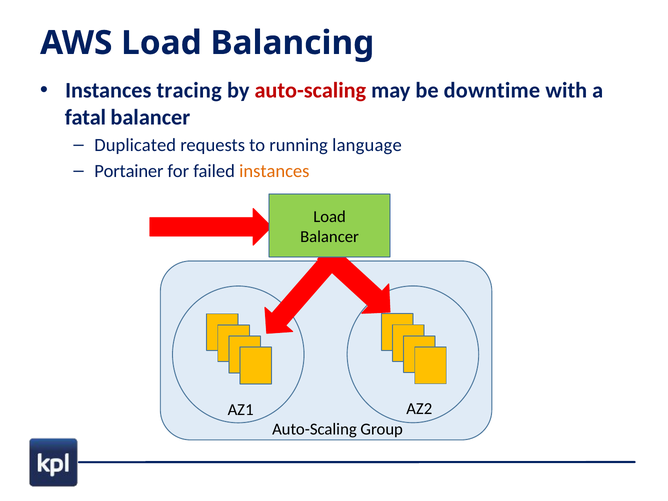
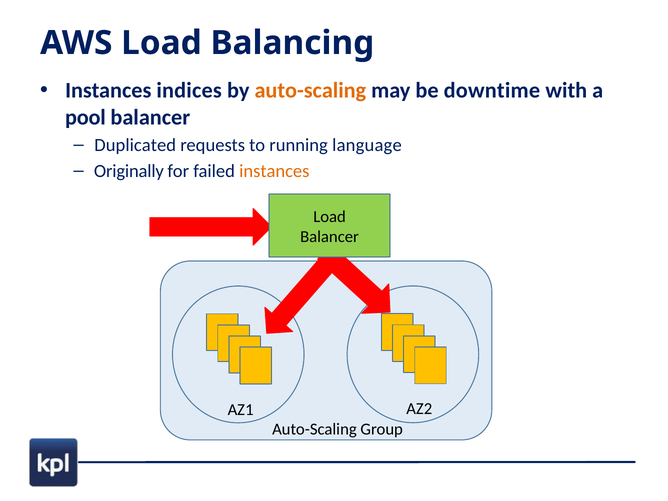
tracing: tracing -> indices
auto-scaling at (310, 91) colour: red -> orange
fatal: fatal -> pool
Portainer: Portainer -> Originally
